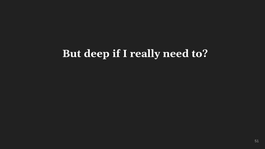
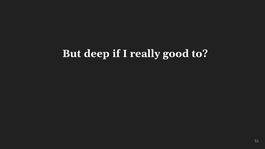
need: need -> good
